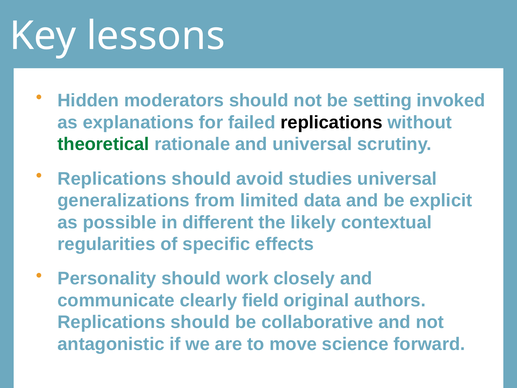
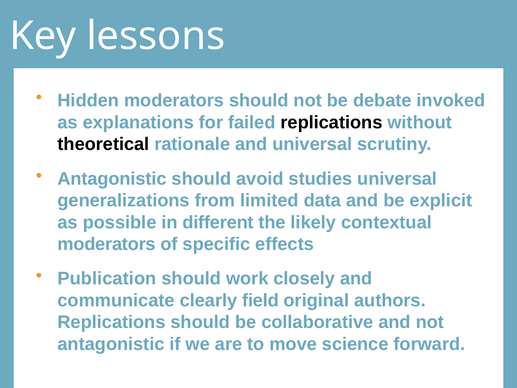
setting: setting -> debate
theoretical colour: green -> black
Replications at (112, 179): Replications -> Antagonistic
regularities at (107, 244): regularities -> moderators
Personality: Personality -> Publication
